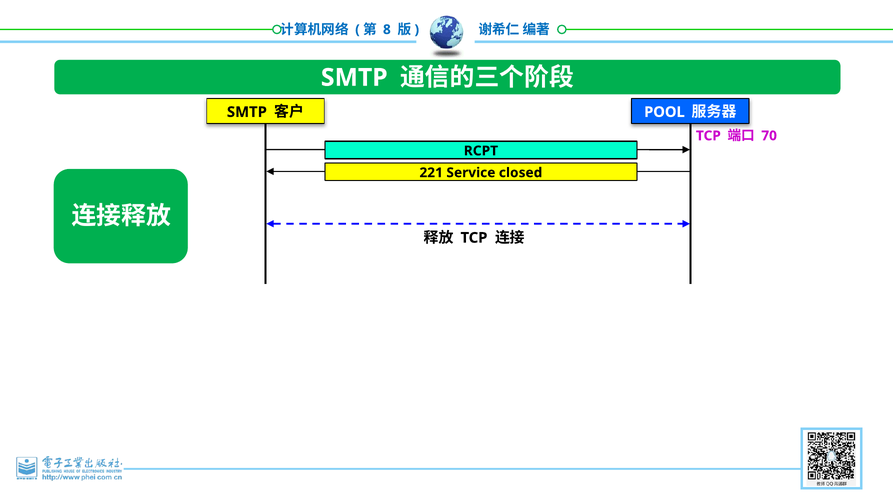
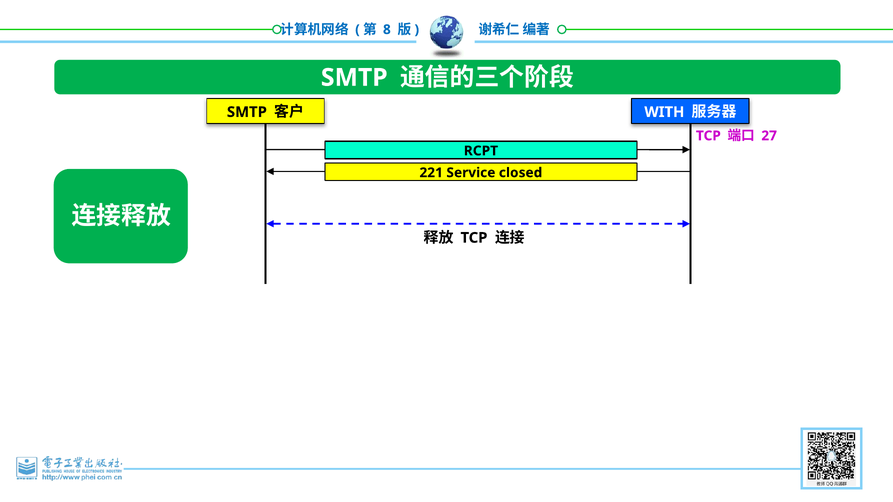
POOL: POOL -> WITH
70: 70 -> 27
